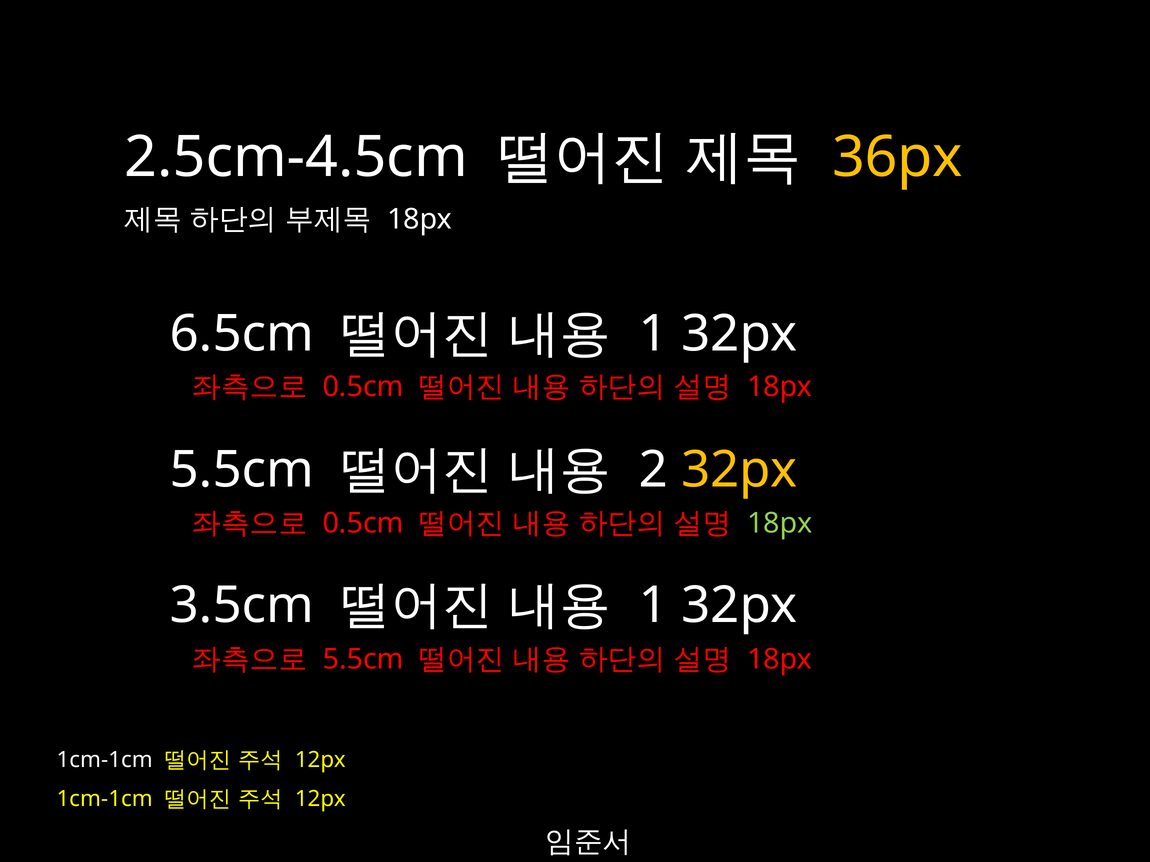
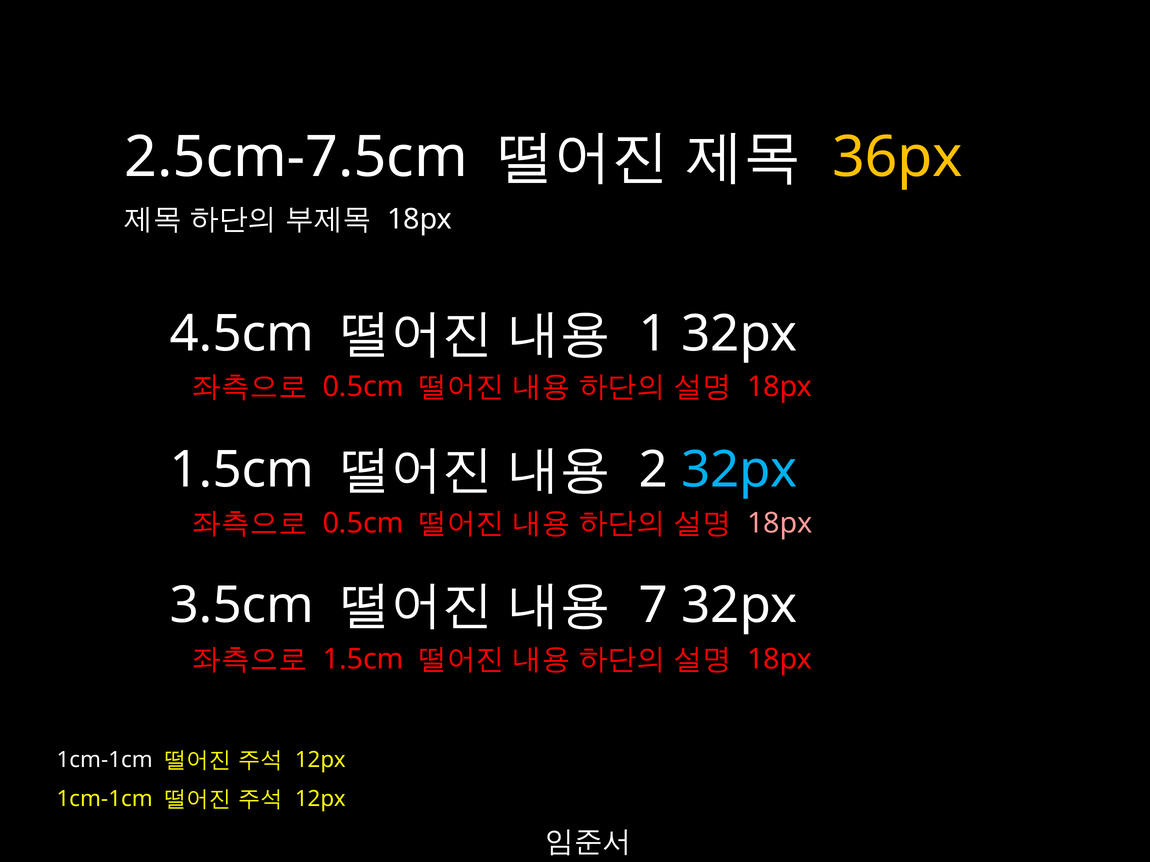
2.5cm-4.5cm: 2.5cm-4.5cm -> 2.5cm-7.5cm
6.5cm: 6.5cm -> 4.5cm
5.5cm at (242, 470): 5.5cm -> 1.5cm
32px at (739, 470) colour: yellow -> light blue
18px at (780, 523) colour: light green -> pink
1 at (653, 606): 1 -> 7
5.5cm at (363, 660): 5.5cm -> 1.5cm
